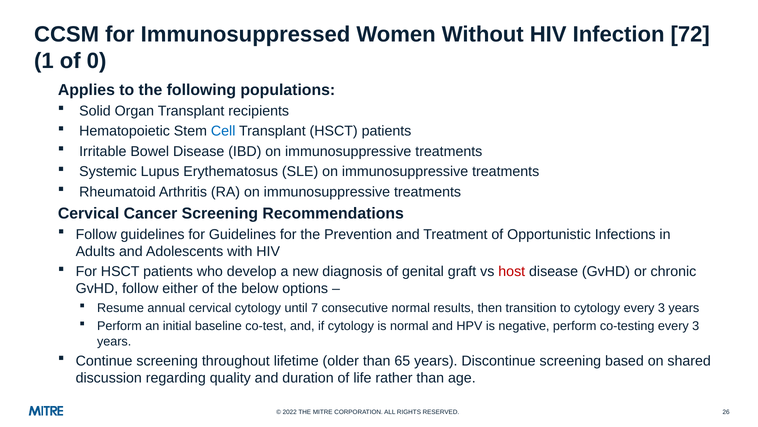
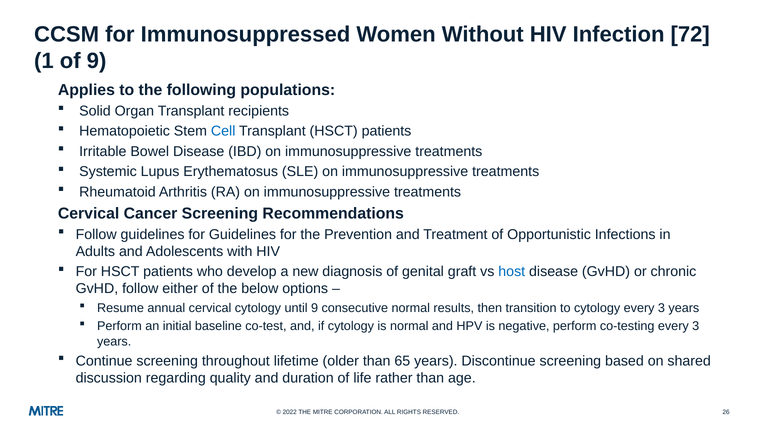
of 0: 0 -> 9
host colour: red -> blue
until 7: 7 -> 9
